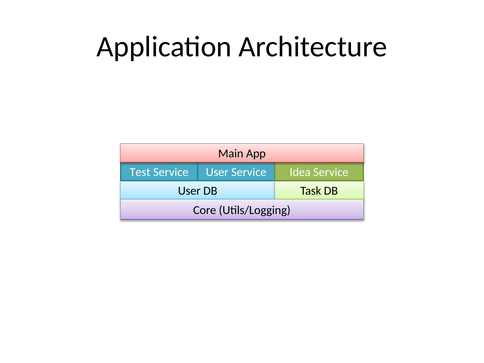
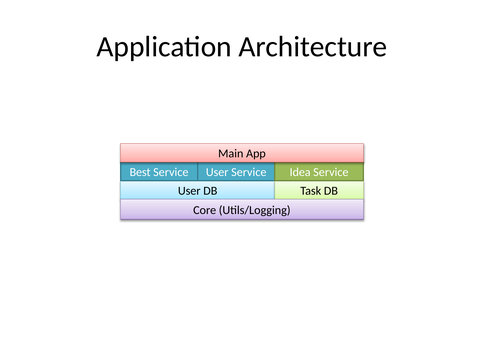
Test: Test -> Best
